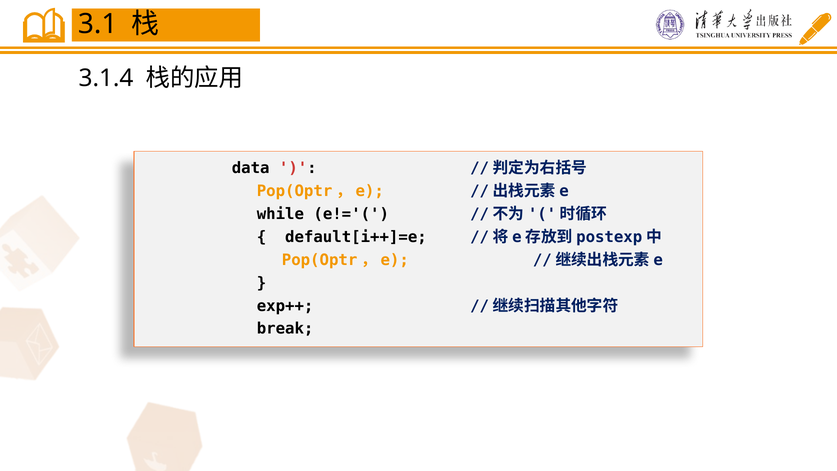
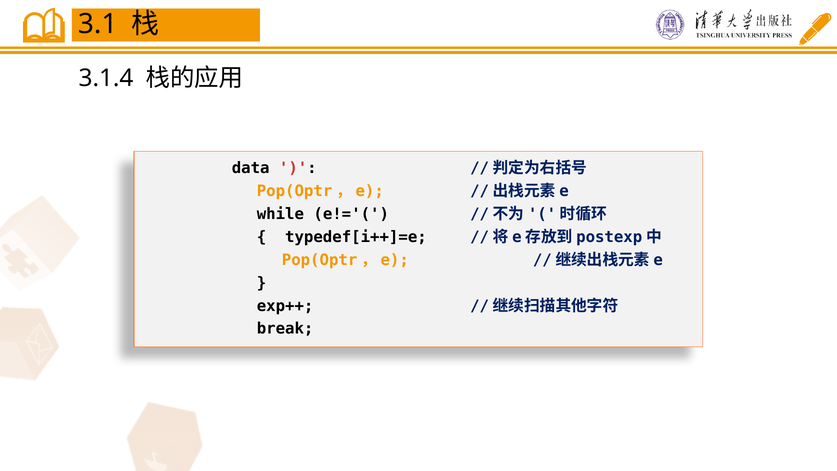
default[i++]=e: default[i++]=e -> typedef[i++]=e
